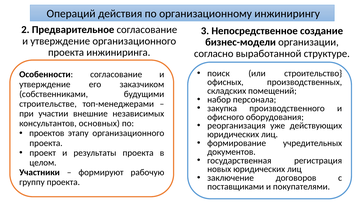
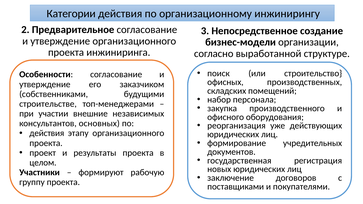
Операций: Операций -> Категории
проектов at (47, 133): проектов -> действия
